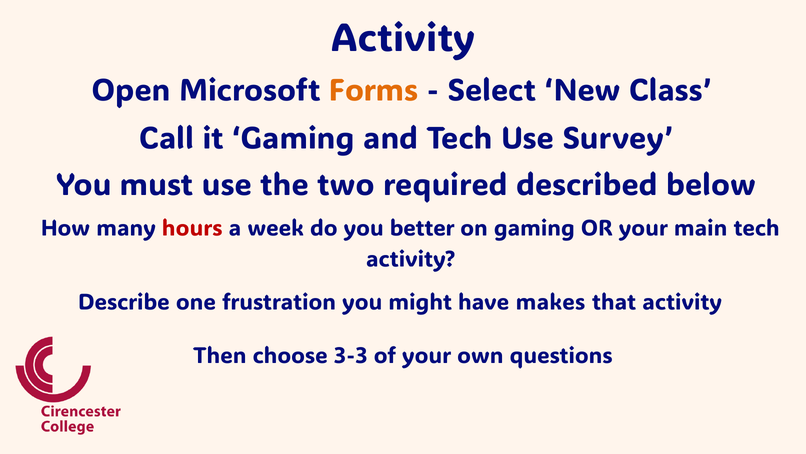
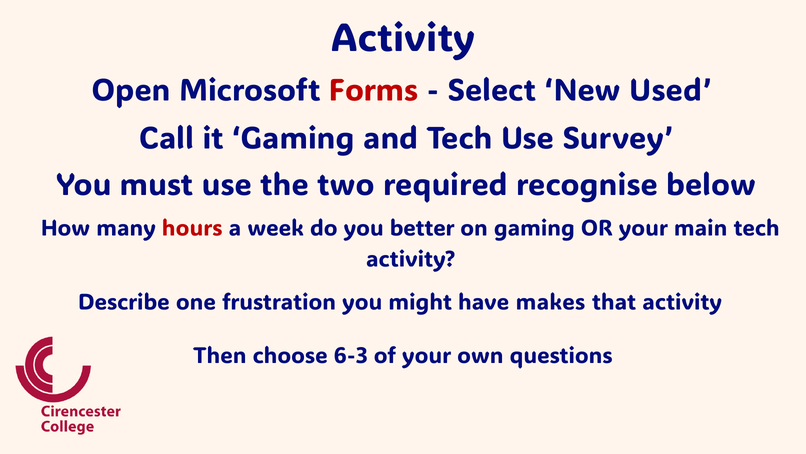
Forms colour: orange -> red
Class: Class -> Used
described: described -> recognise
3-3: 3-3 -> 6-3
